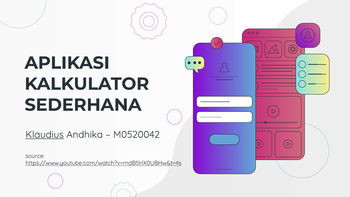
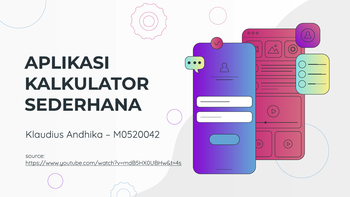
Klaudius underline: present -> none
